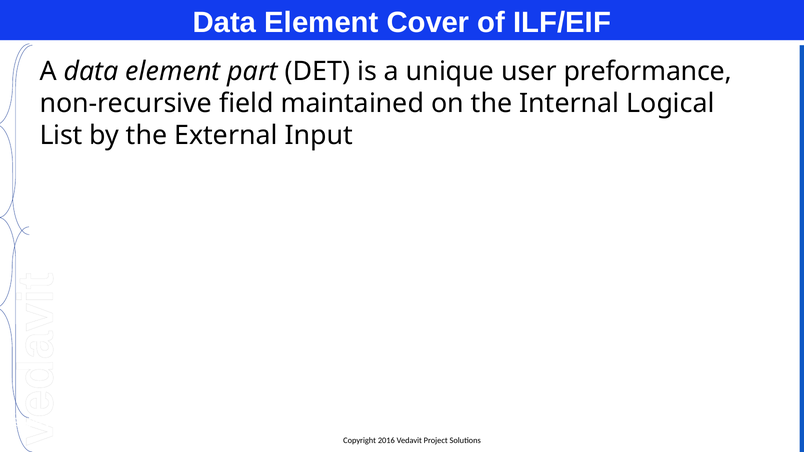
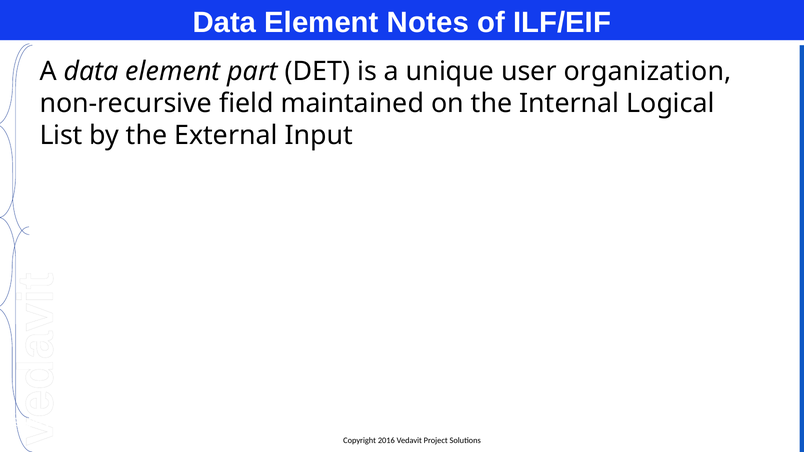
Cover: Cover -> Notes
preformance: preformance -> organization
